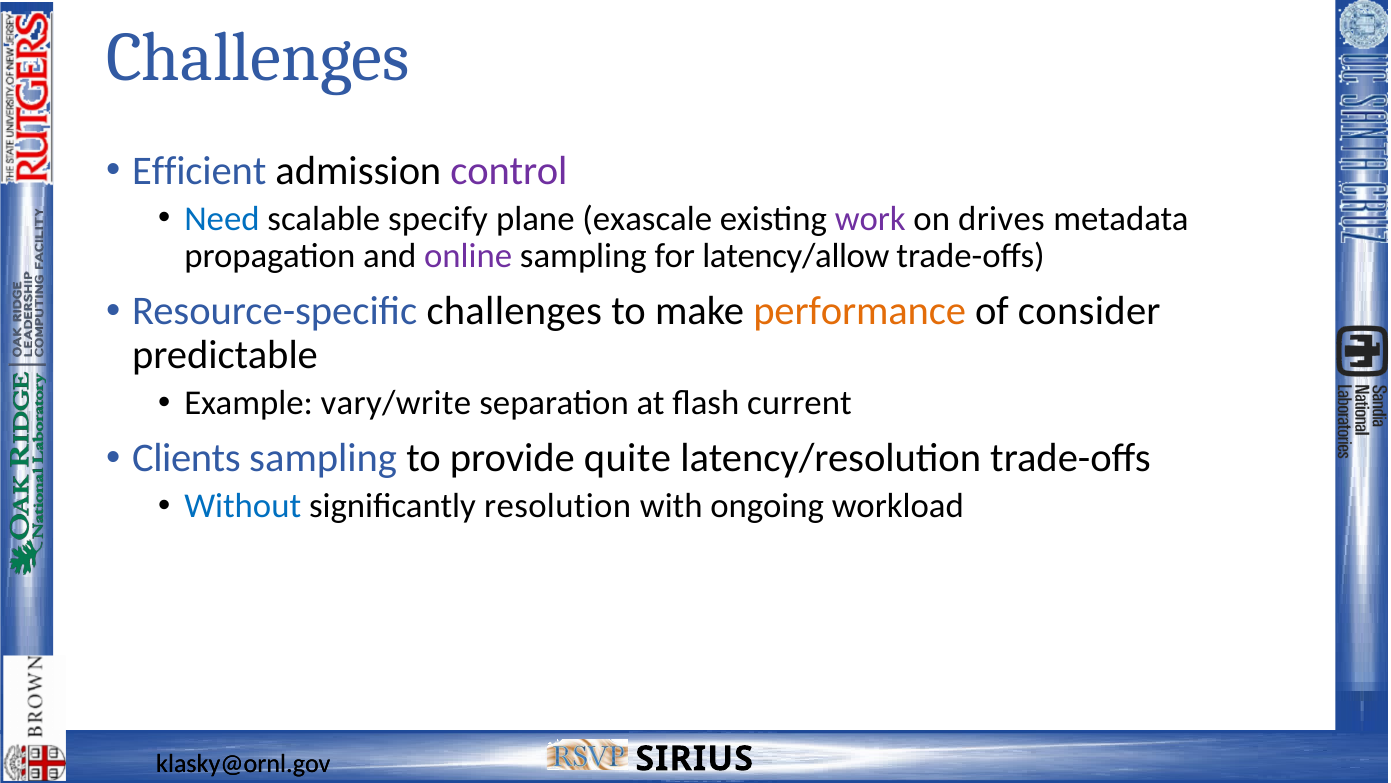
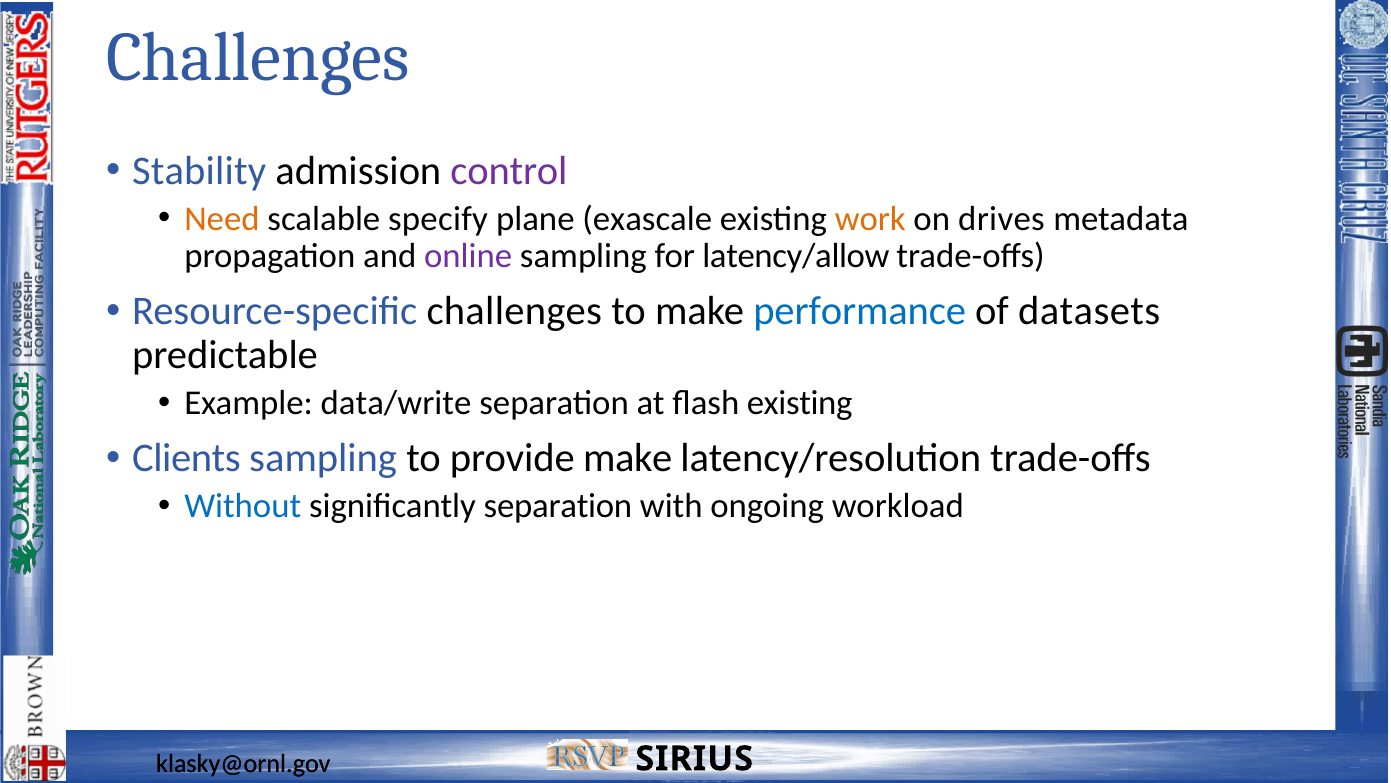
Efficient: Efficient -> Stability
Need colour: blue -> orange
work colour: purple -> orange
performance colour: orange -> blue
consider: consider -> datasets
vary/write: vary/write -> data/write
flash current: current -> existing
provide quite: quite -> make
significantly resolution: resolution -> separation
